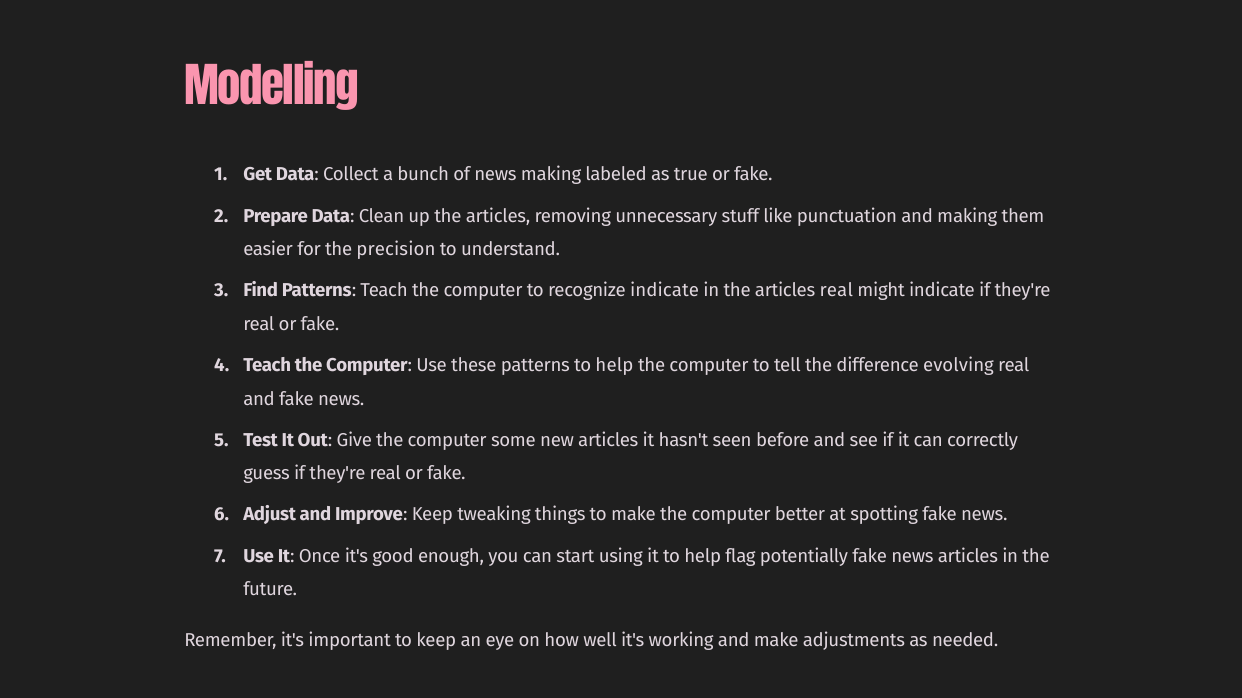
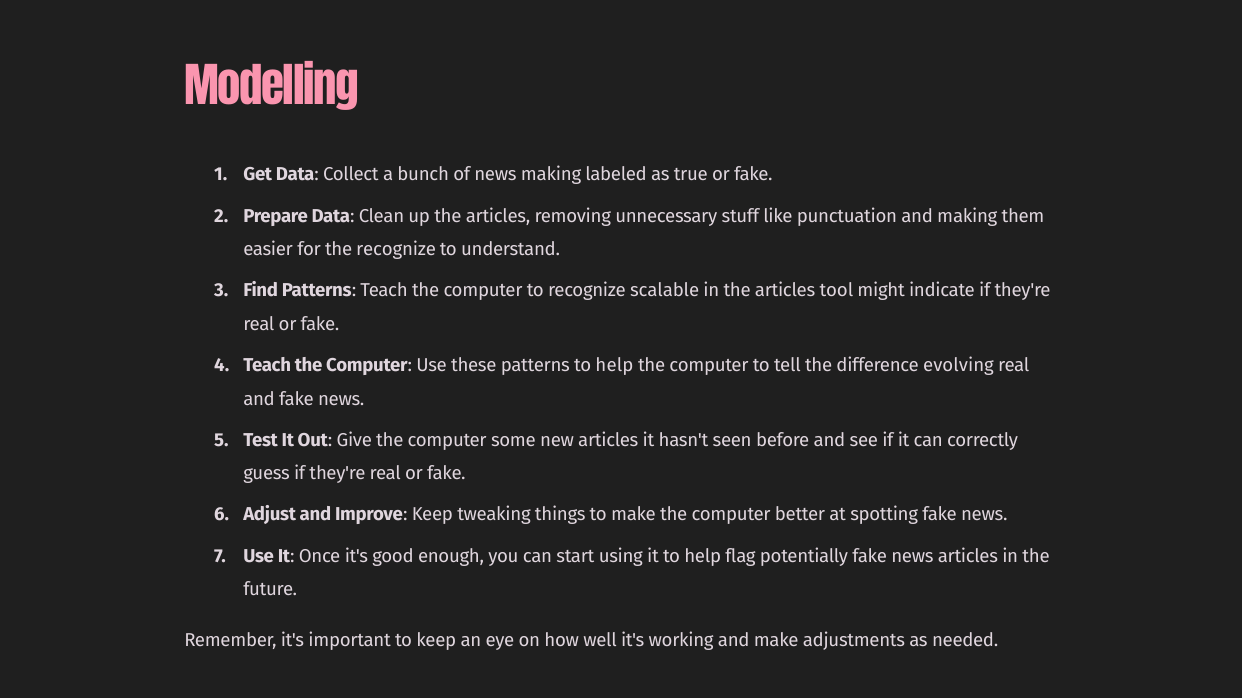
the precision: precision -> recognize
recognize indicate: indicate -> scalable
articles real: real -> tool
